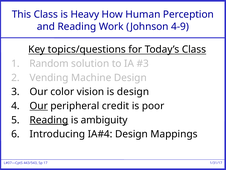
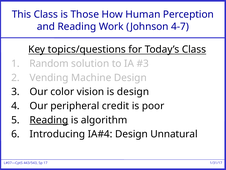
Heavy: Heavy -> Those
4-9: 4-9 -> 4-7
Our at (39, 106) underline: present -> none
ambiguity: ambiguity -> algorithm
Mappings: Mappings -> Unnatural
